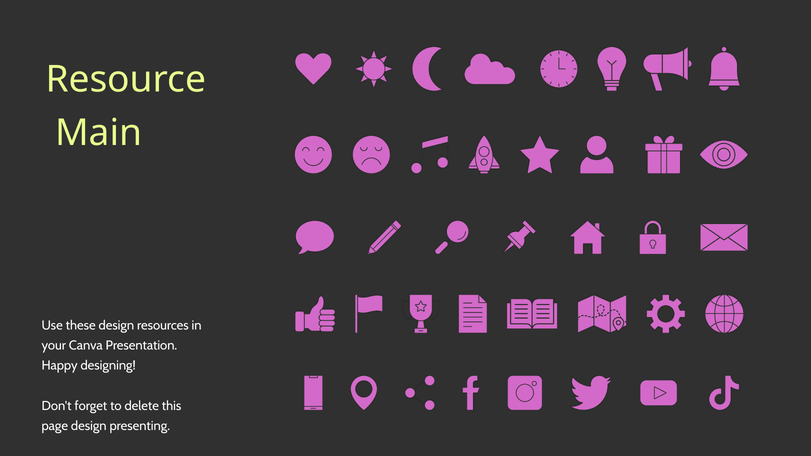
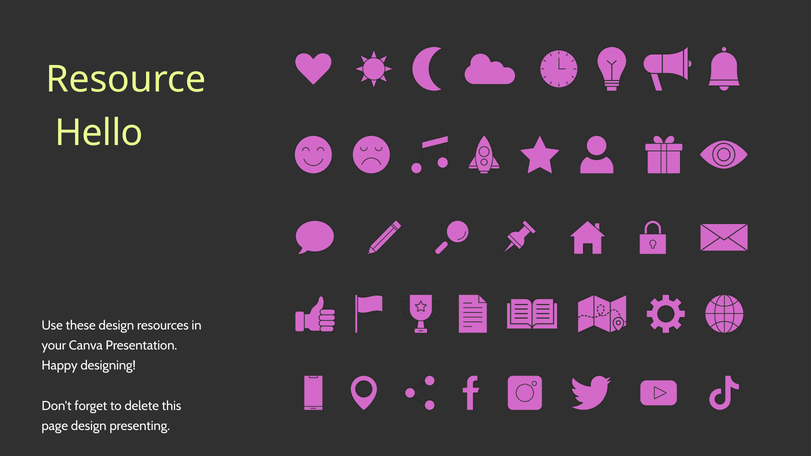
Main: Main -> Hello
